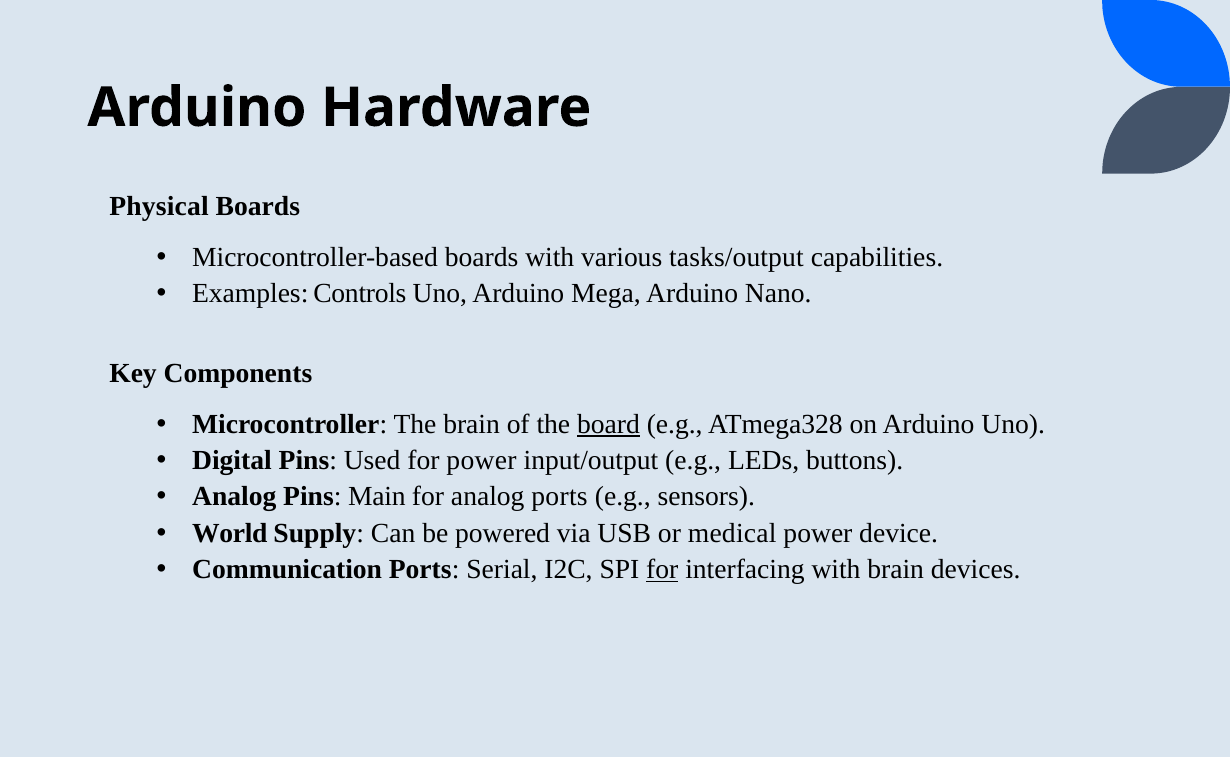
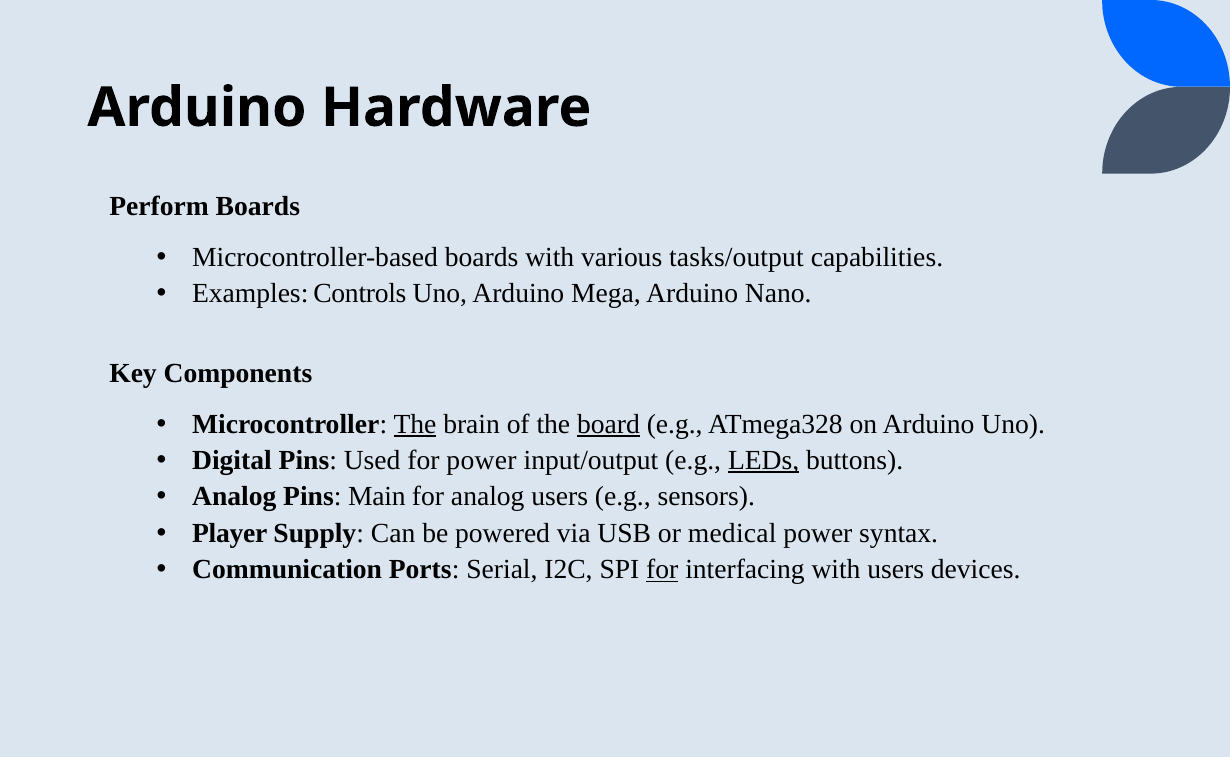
Physical: Physical -> Perform
The at (415, 424) underline: none -> present
LEDs underline: none -> present
analog ports: ports -> users
World: World -> Player
device: device -> syntax
with brain: brain -> users
